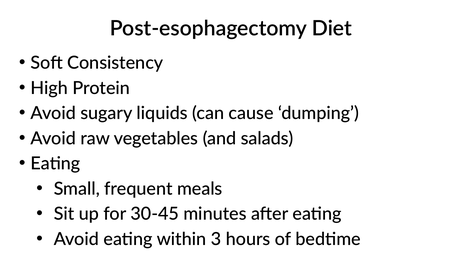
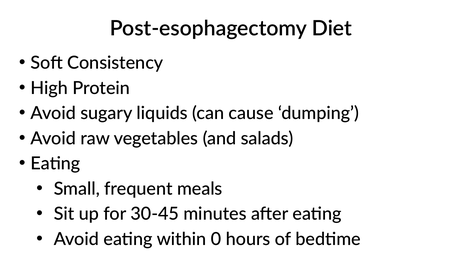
3: 3 -> 0
